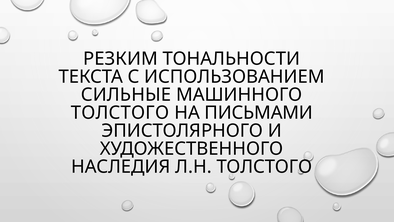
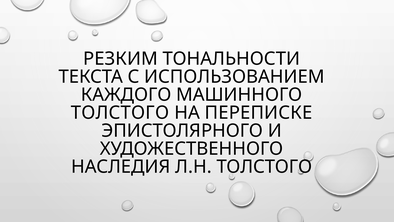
СИЛЬНЫЕ: СИЛЬНЫЕ -> КАЖДОГО
ПИСЬМАМИ: ПИСЬМАМИ -> ПЕРЕПИСКЕ
